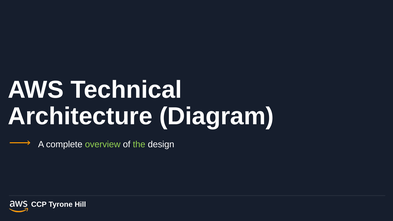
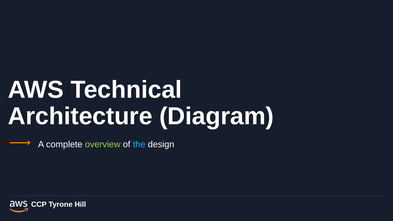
the colour: light green -> light blue
